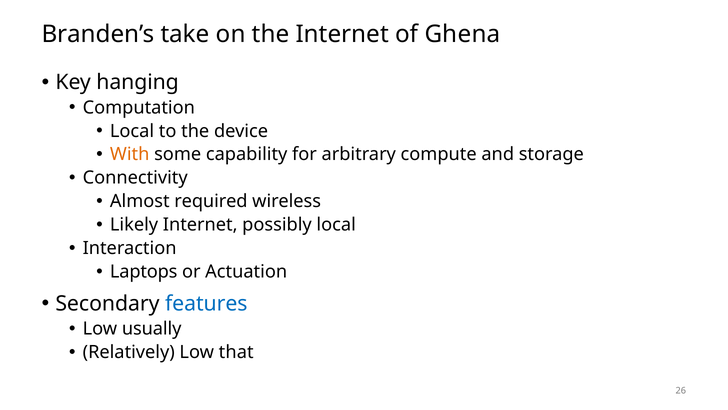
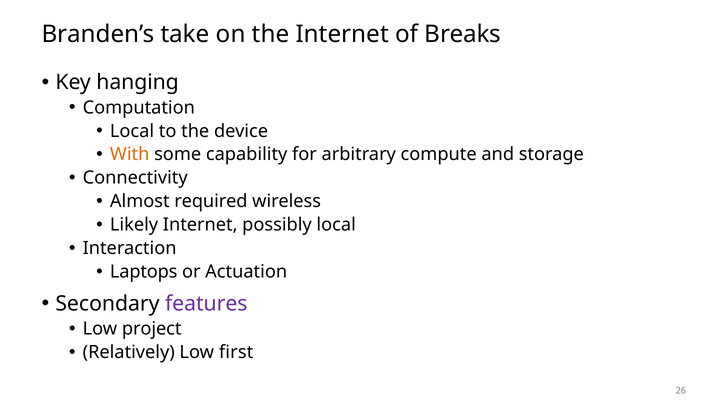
Ghena: Ghena -> Breaks
features colour: blue -> purple
usually: usually -> project
that: that -> first
